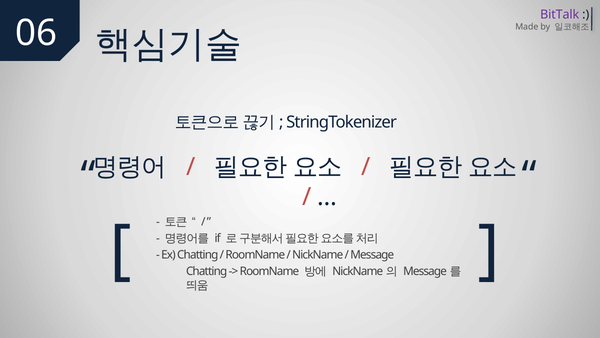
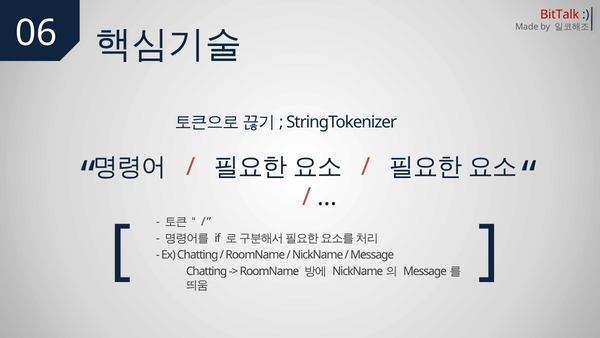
BitTalk colour: purple -> red
